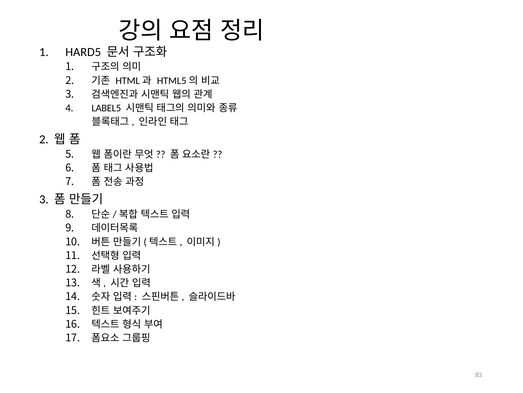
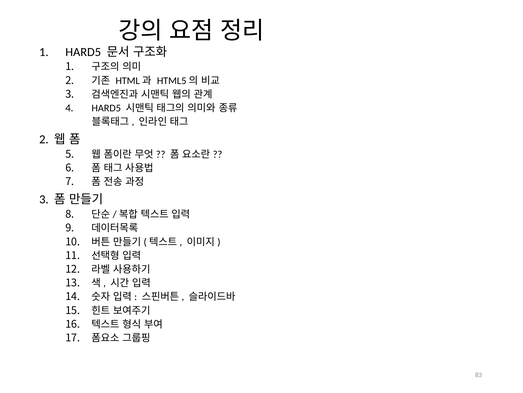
LABEL5 at (106, 108): LABEL5 -> HARD5
